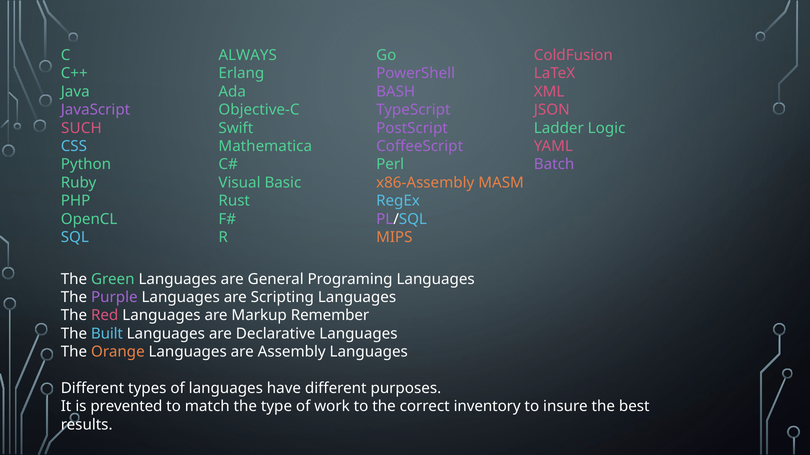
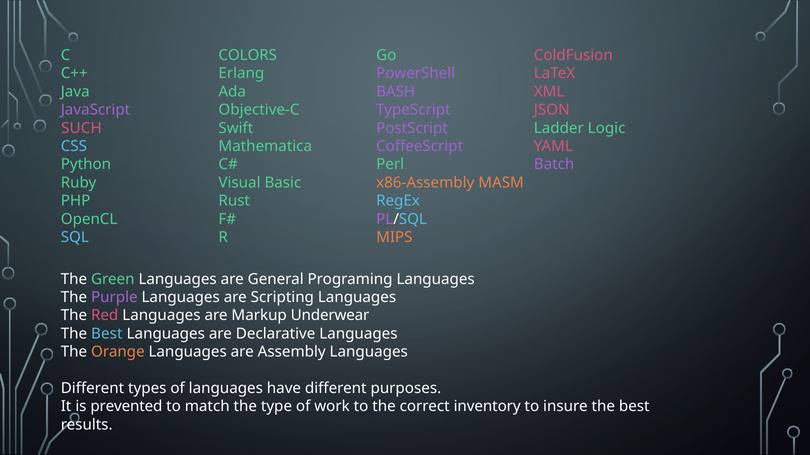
ALWAYS: ALWAYS -> COLORS
Remember: Remember -> Underwear
Built at (107, 334): Built -> Best
